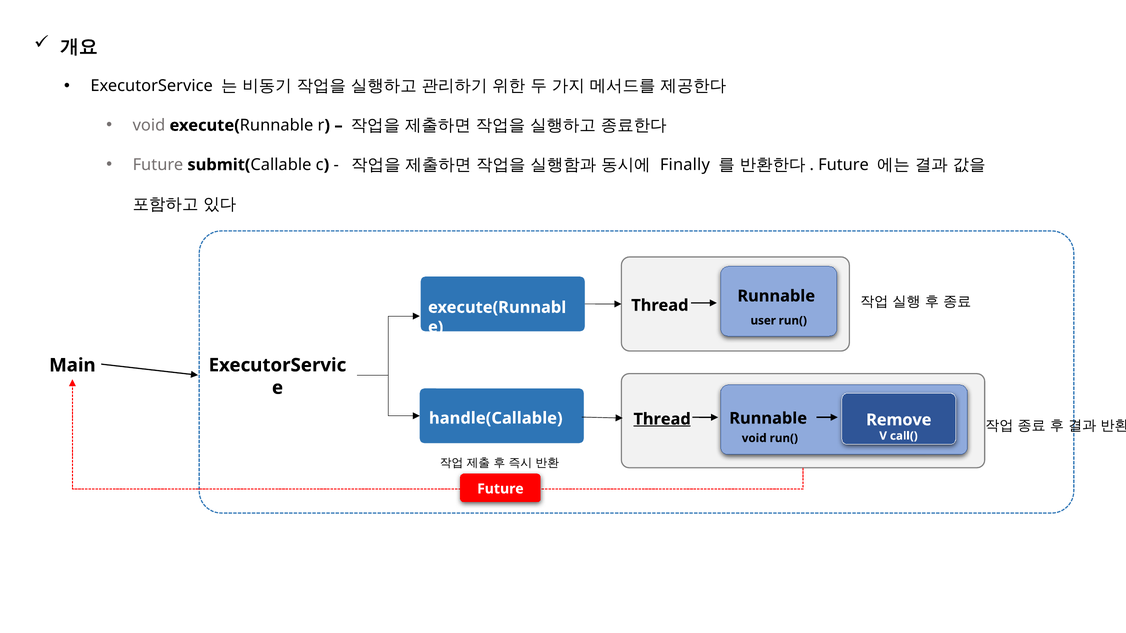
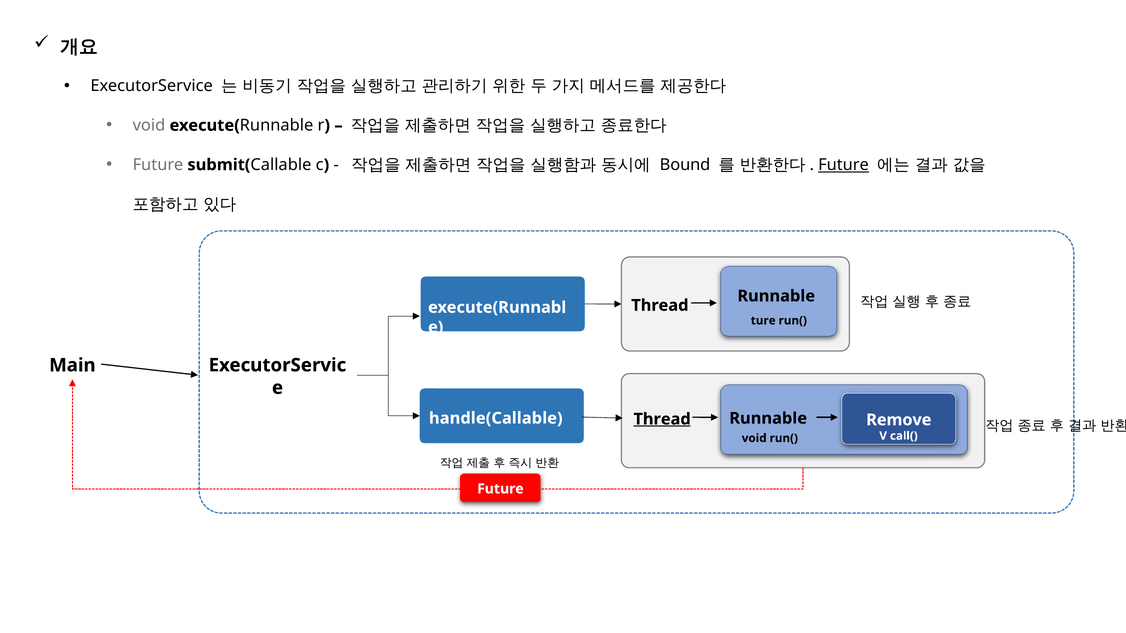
Finally: Finally -> Bound
Future at (844, 165) underline: none -> present
user: user -> ture
